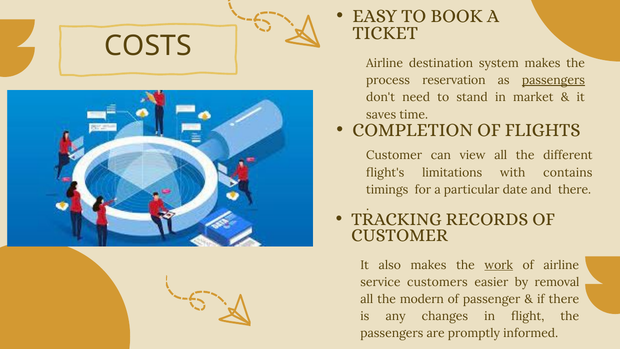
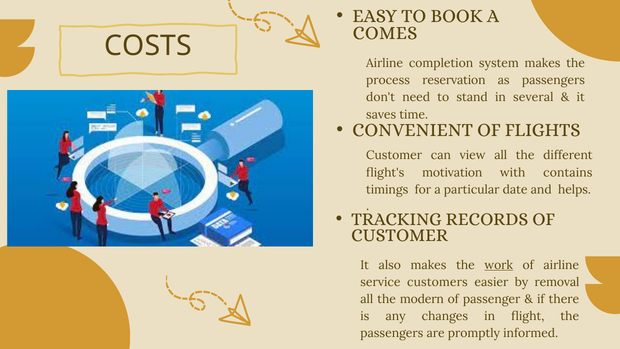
TICKET: TICKET -> COMES
destination: destination -> completion
passengers at (553, 80) underline: present -> none
market: market -> several
COMPLETION: COMPLETION -> CONVENIENT
limitations: limitations -> motivation
and there: there -> helps
